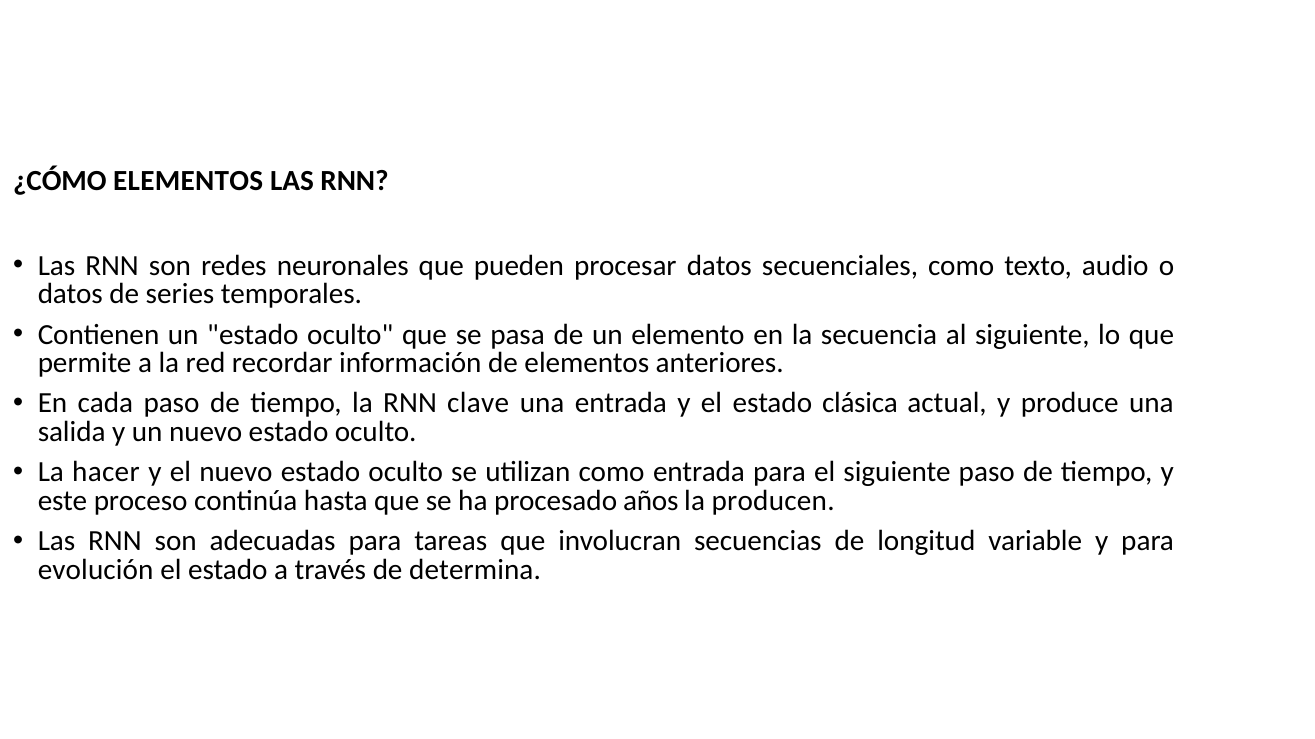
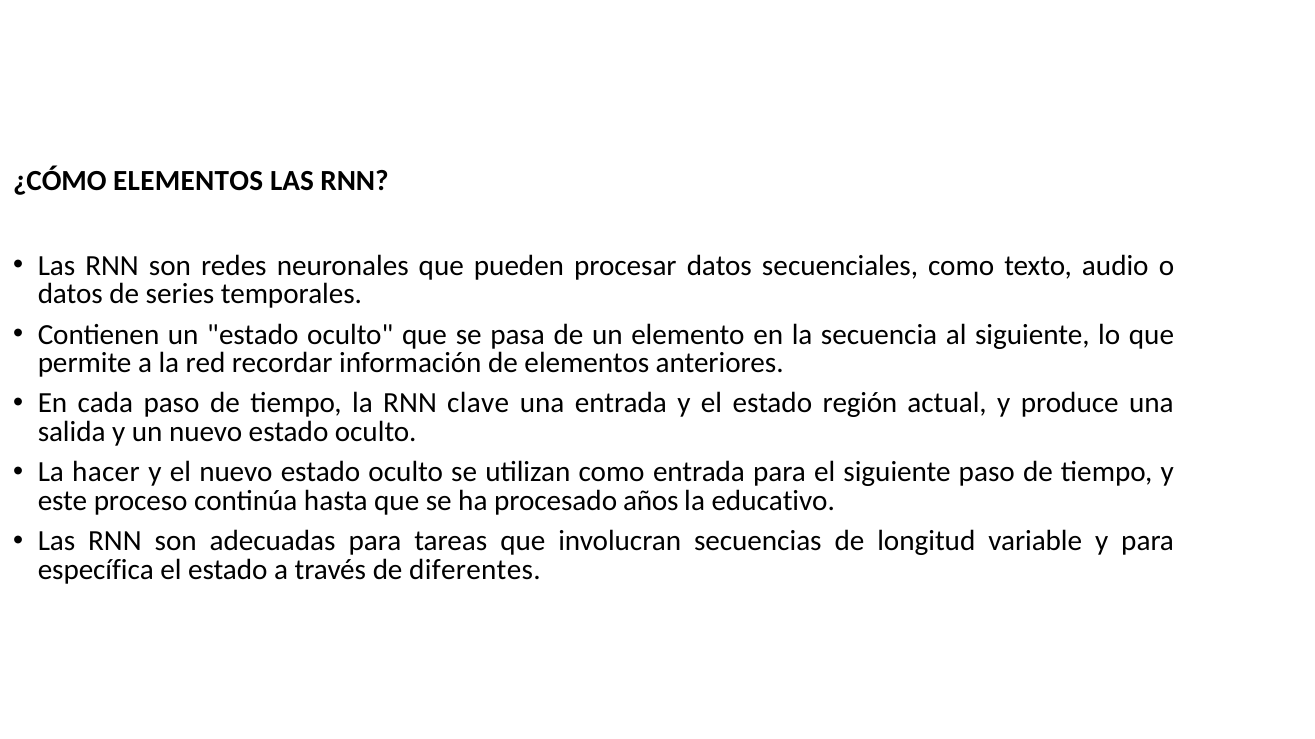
clásica: clásica -> región
producen: producen -> educativo
evolución: evolución -> específica
determina: determina -> diferentes
